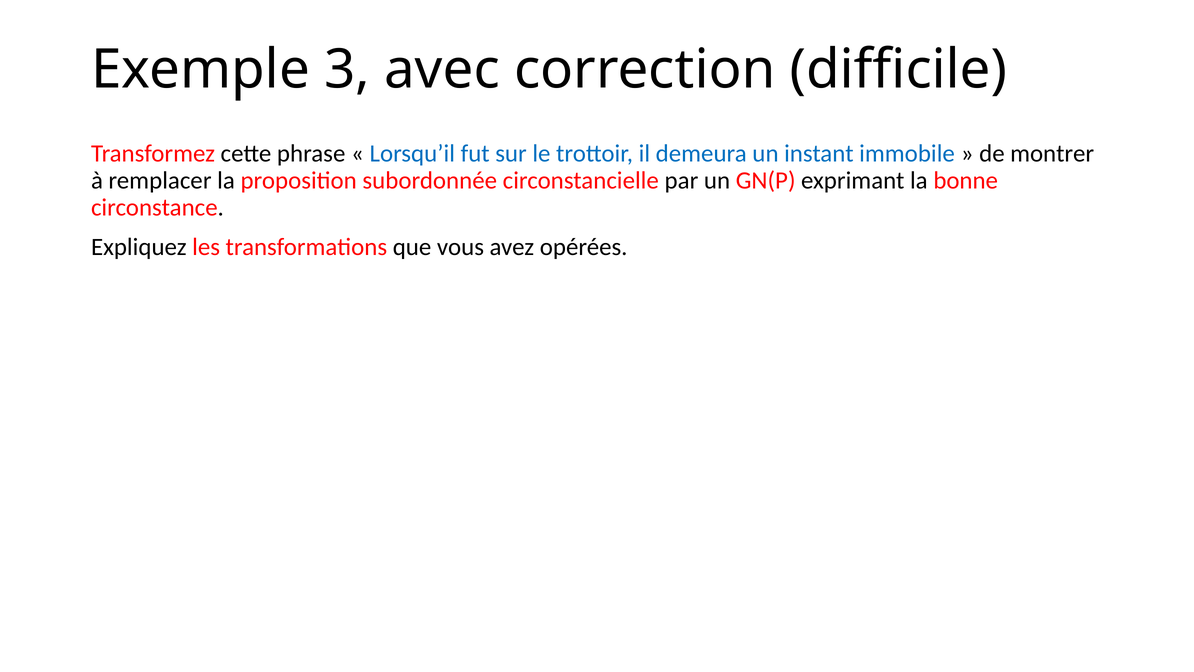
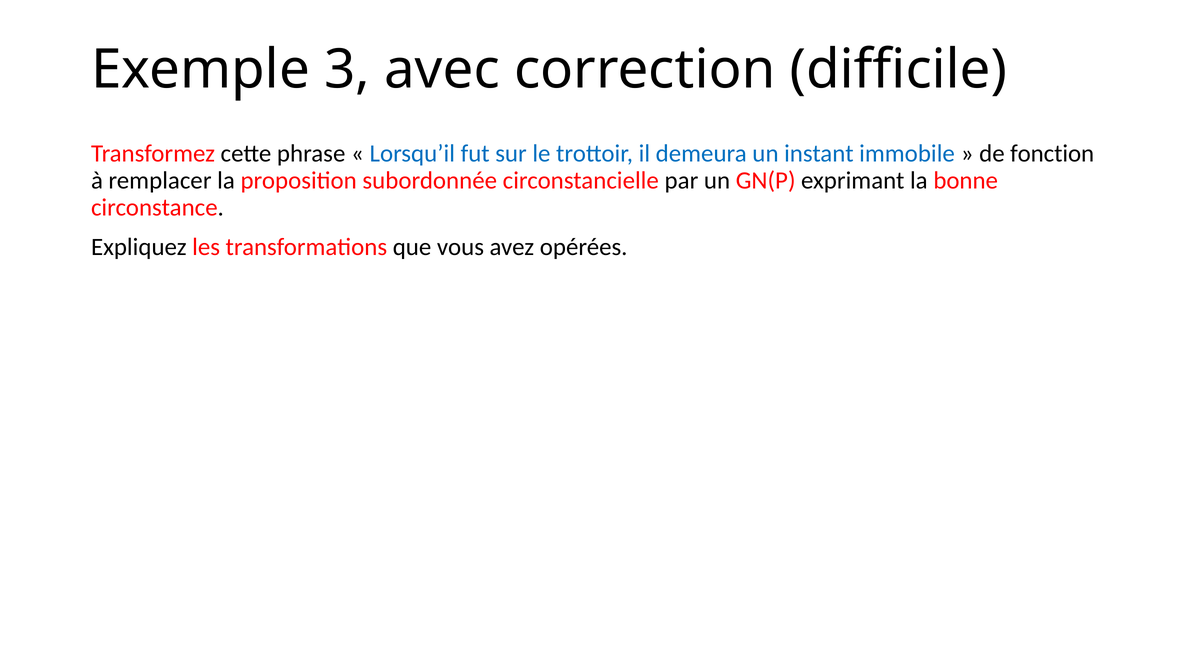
montrer: montrer -> fonction
